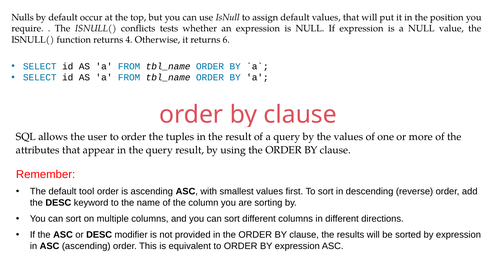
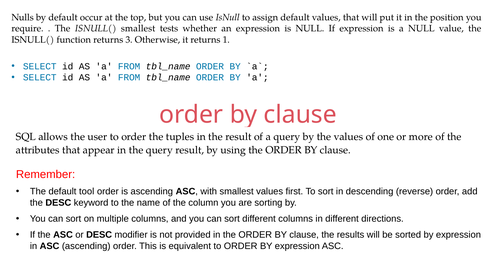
ISNULL( conflicts: conflicts -> smallest
4: 4 -> 3
6: 6 -> 1
